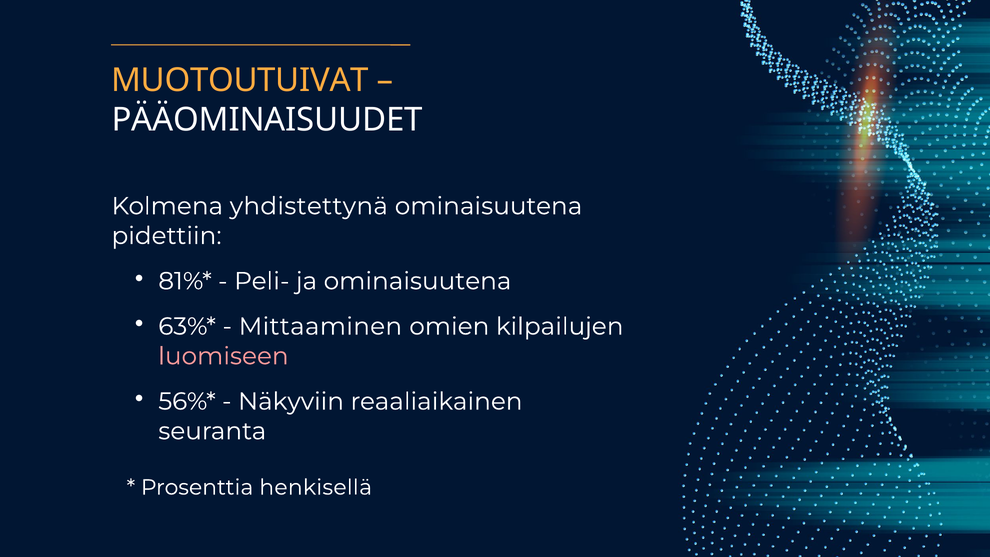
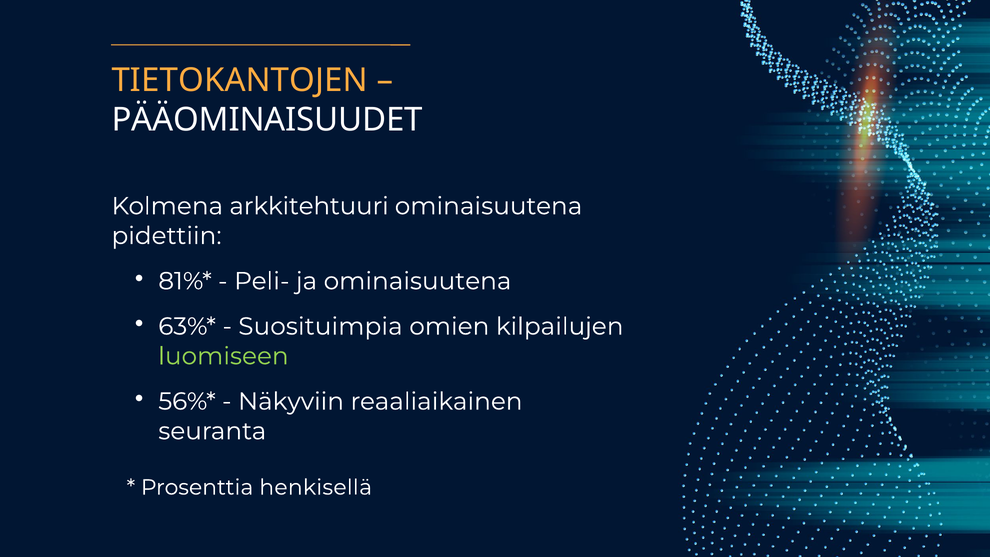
MUOTOUTUIVAT: MUOTOUTUIVAT -> TIETOKANTOJEN
yhdistettynä: yhdistettynä -> arkkitehtuuri
Mittaaminen: Mittaaminen -> Suosituimpia
luomiseen colour: pink -> light green
